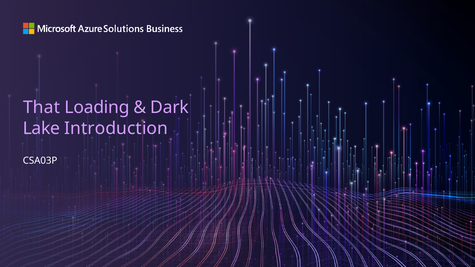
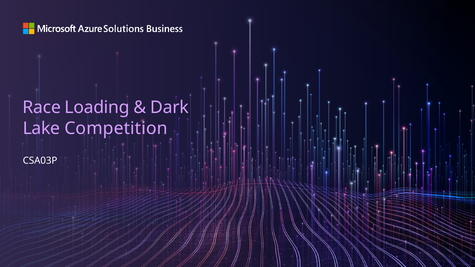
That: That -> Race
Introduction: Introduction -> Competition
